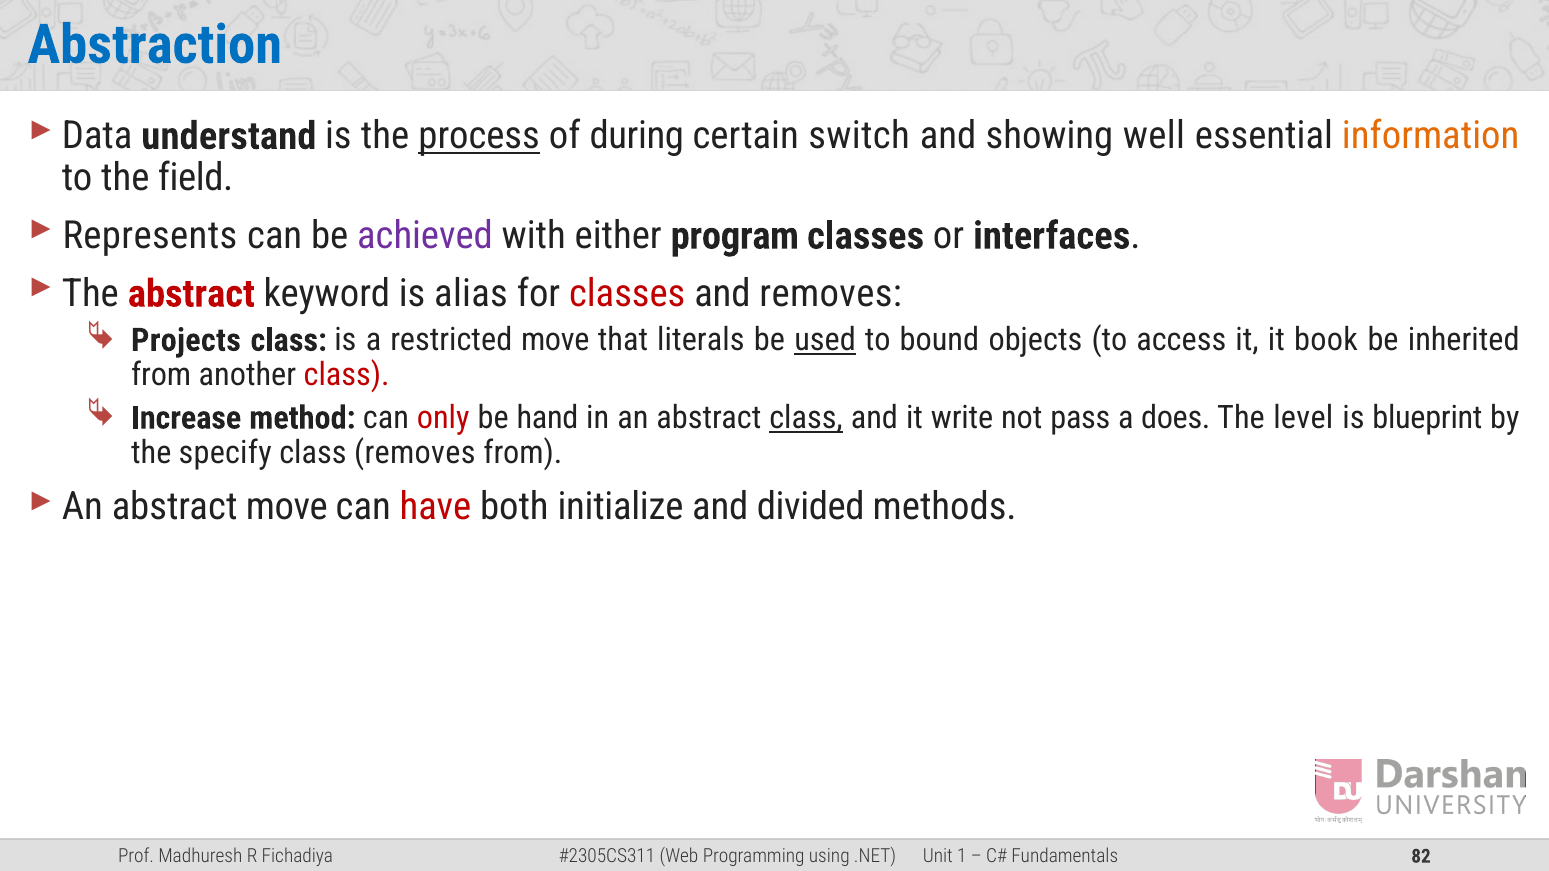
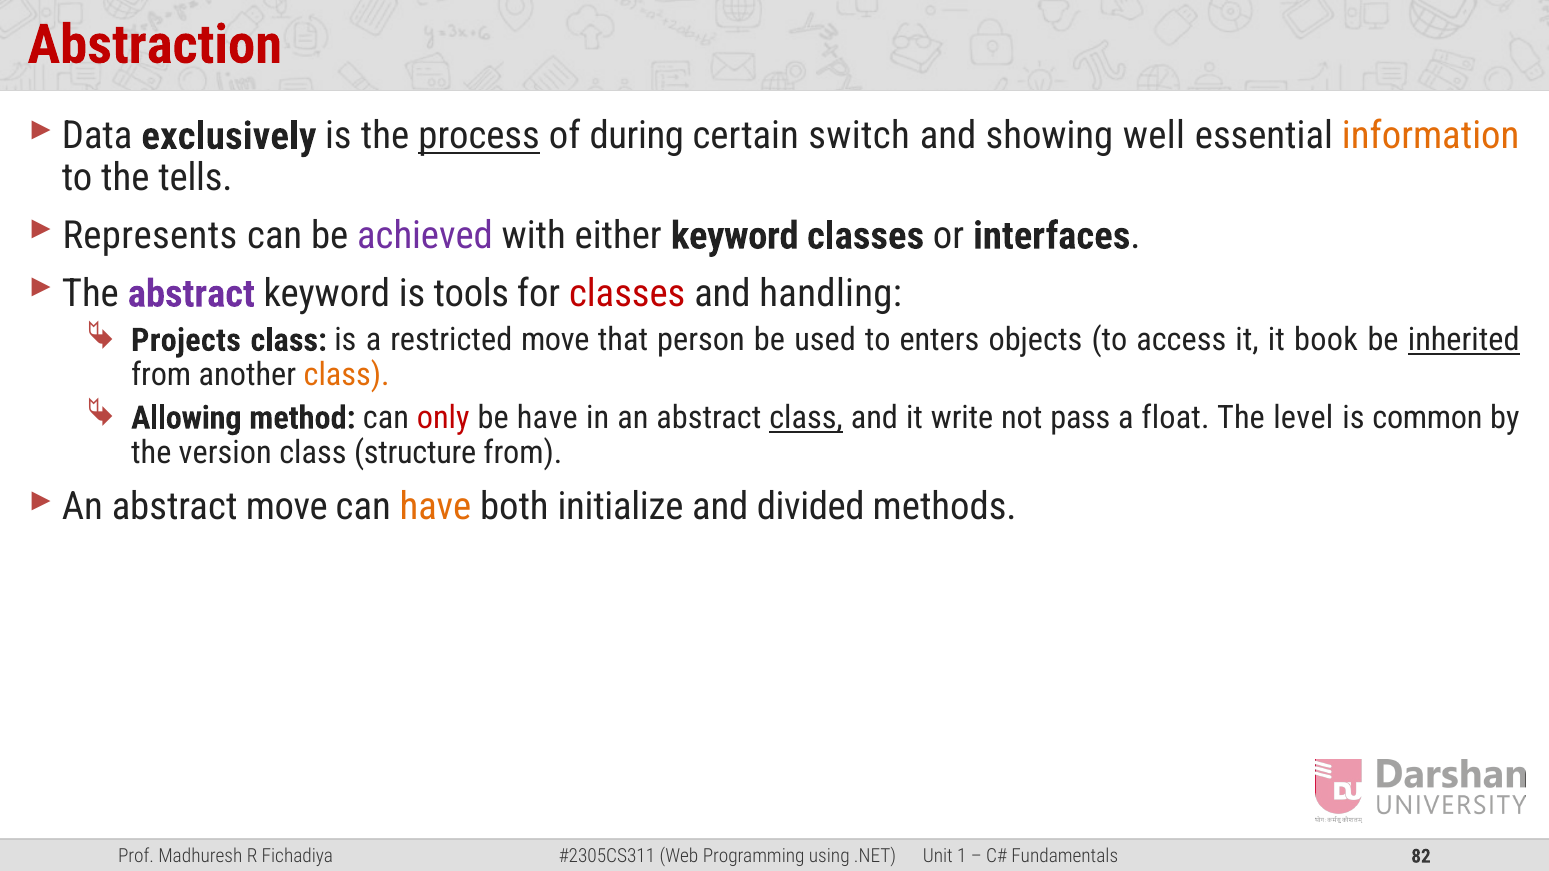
Abstraction colour: blue -> red
understand: understand -> exclusively
field: field -> tells
either program: program -> keyword
abstract at (191, 294) colour: red -> purple
alias: alias -> tools
and removes: removes -> handling
literals: literals -> person
used underline: present -> none
bound: bound -> enters
inherited underline: none -> present
class at (347, 375) colour: red -> orange
Increase: Increase -> Allowing
be hand: hand -> have
does: does -> float
blueprint: blueprint -> common
specify: specify -> version
class removes: removes -> structure
have at (435, 507) colour: red -> orange
